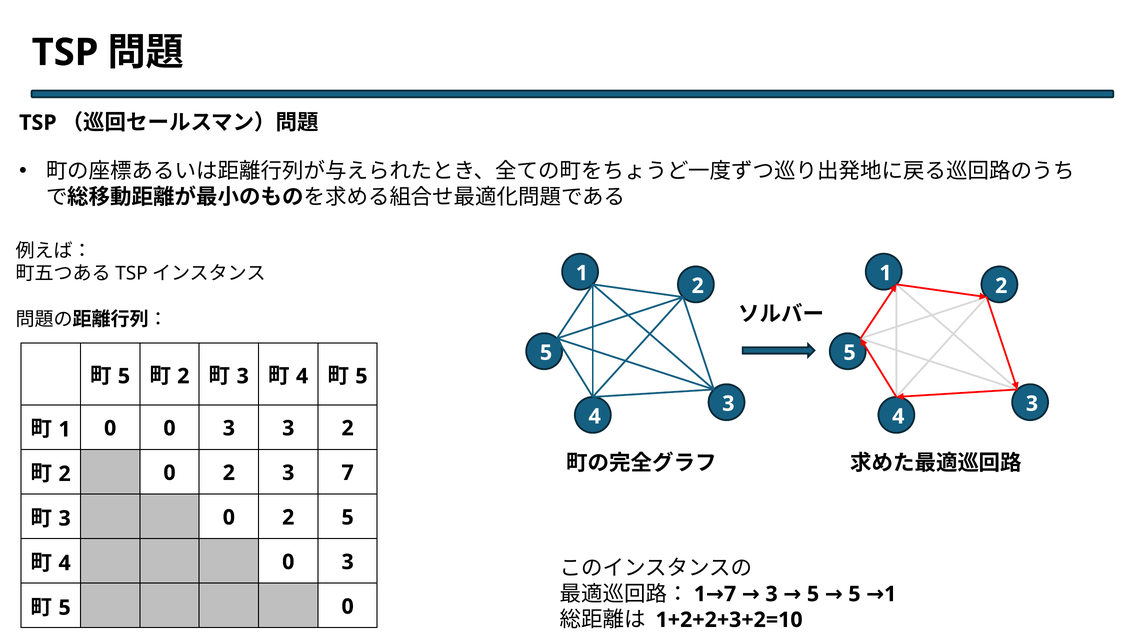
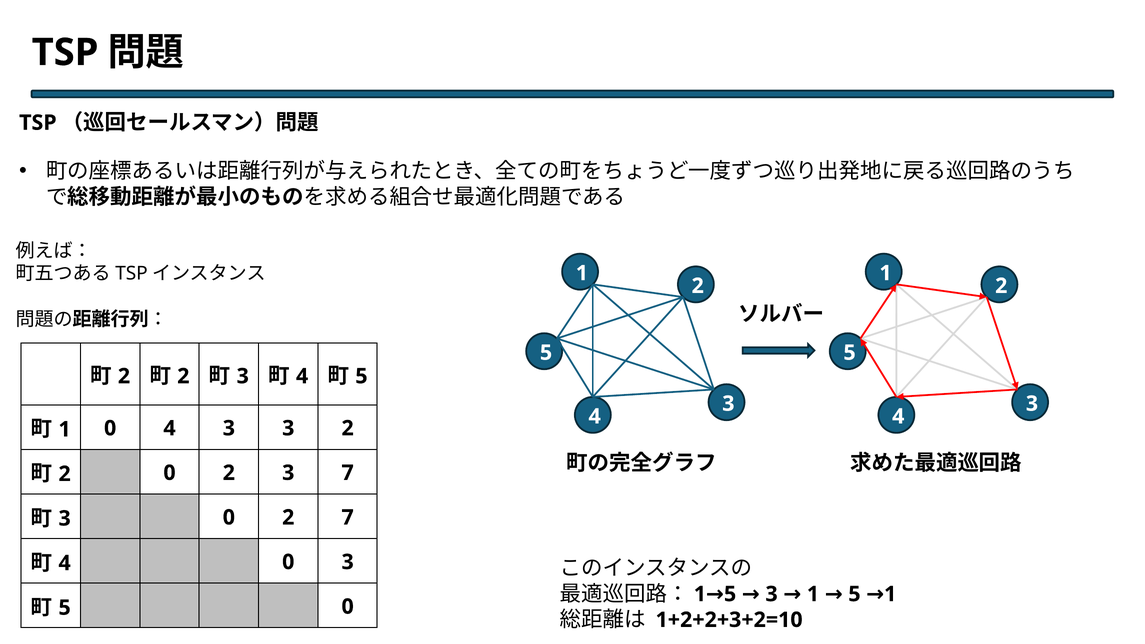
5 at (124, 376): 5 -> 2
0 0: 0 -> 4
2 5: 5 -> 7
7 at (730, 594): 7 -> 5
5 at (813, 594): 5 -> 1
